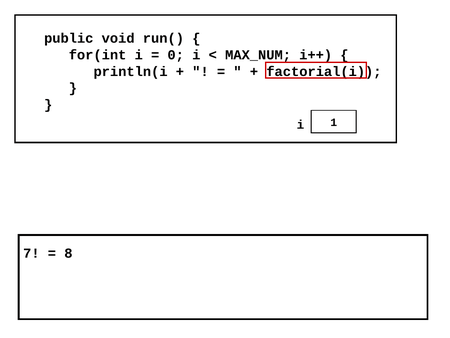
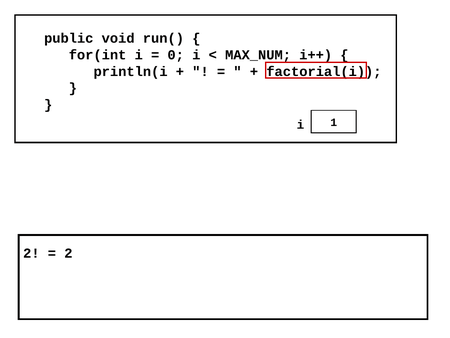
7 at (31, 253): 7 -> 2
8 at (68, 253): 8 -> 2
